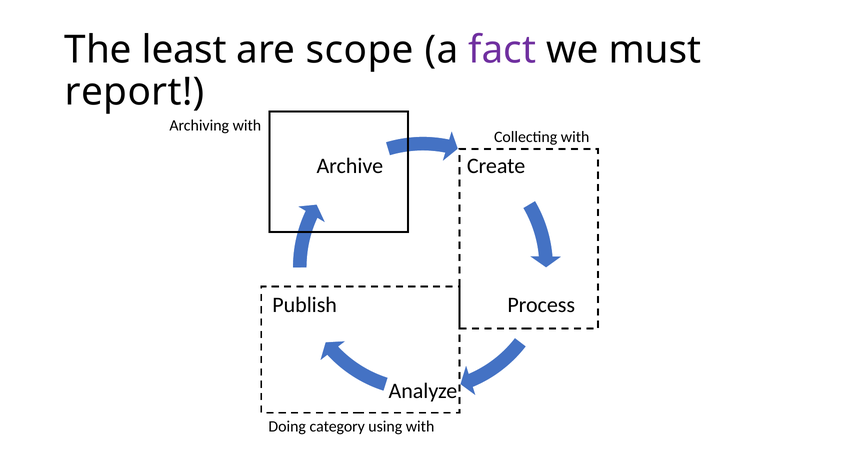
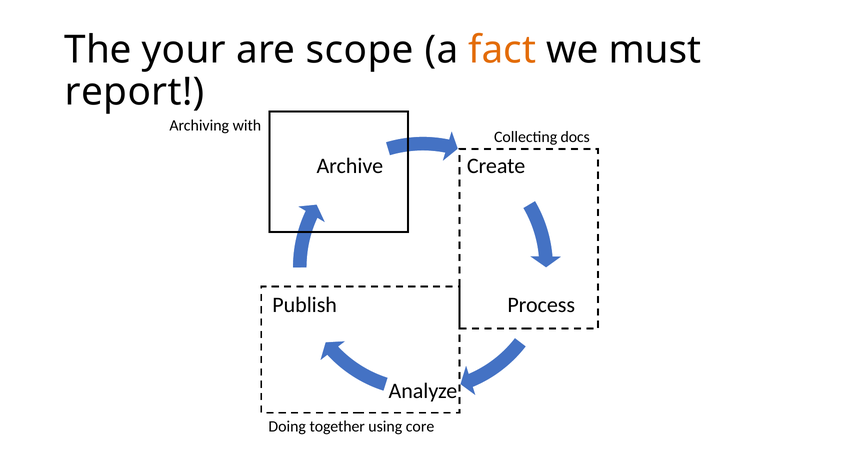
least: least -> your
fact colour: purple -> orange
Collecting with: with -> docs
category: category -> together
using with: with -> core
